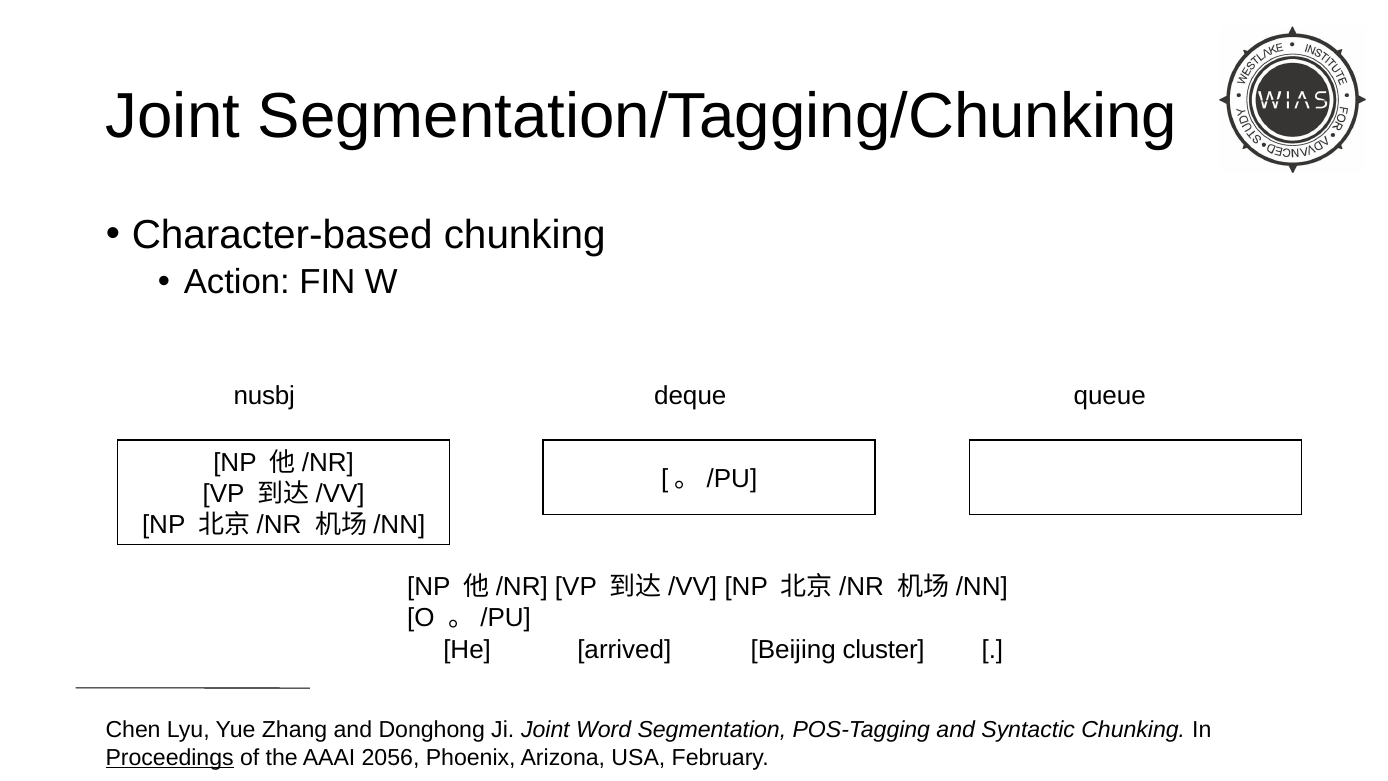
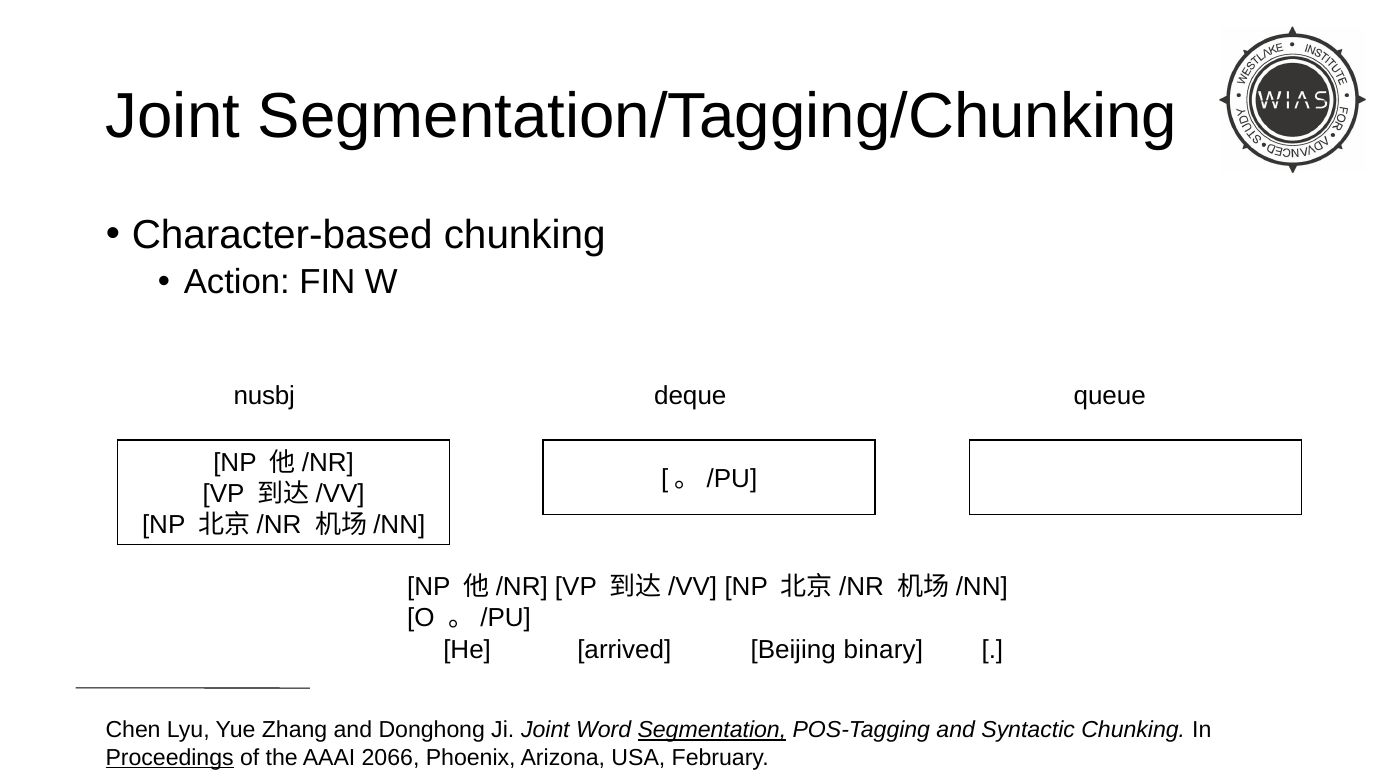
cluster: cluster -> binary
Segmentation underline: none -> present
2056: 2056 -> 2066
